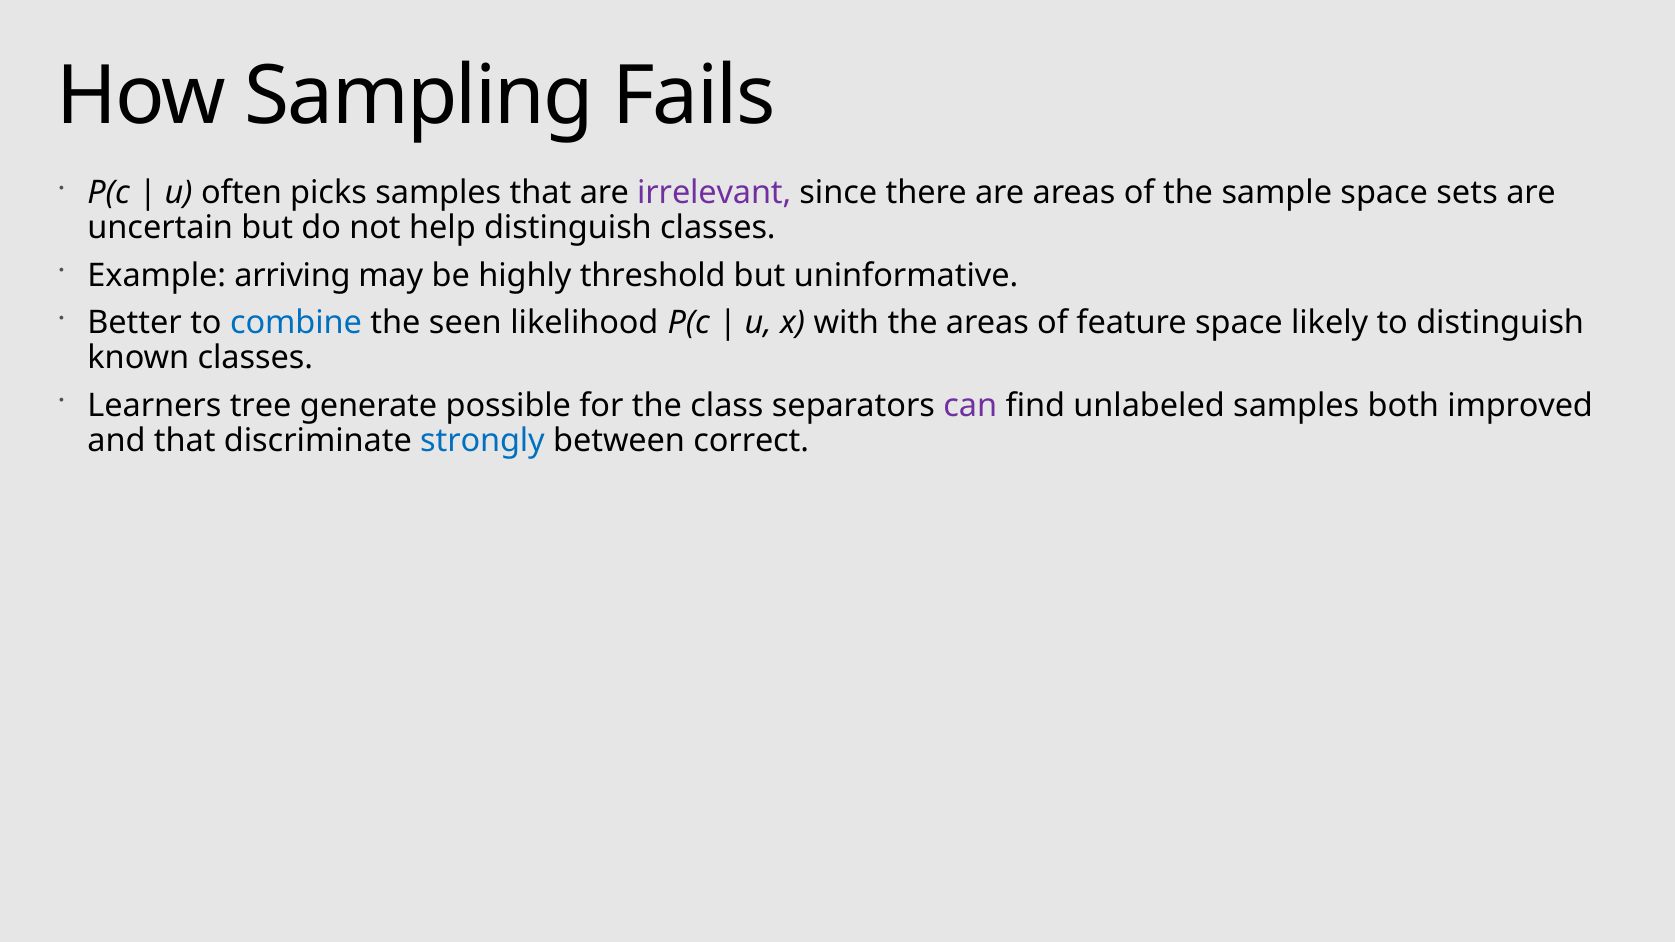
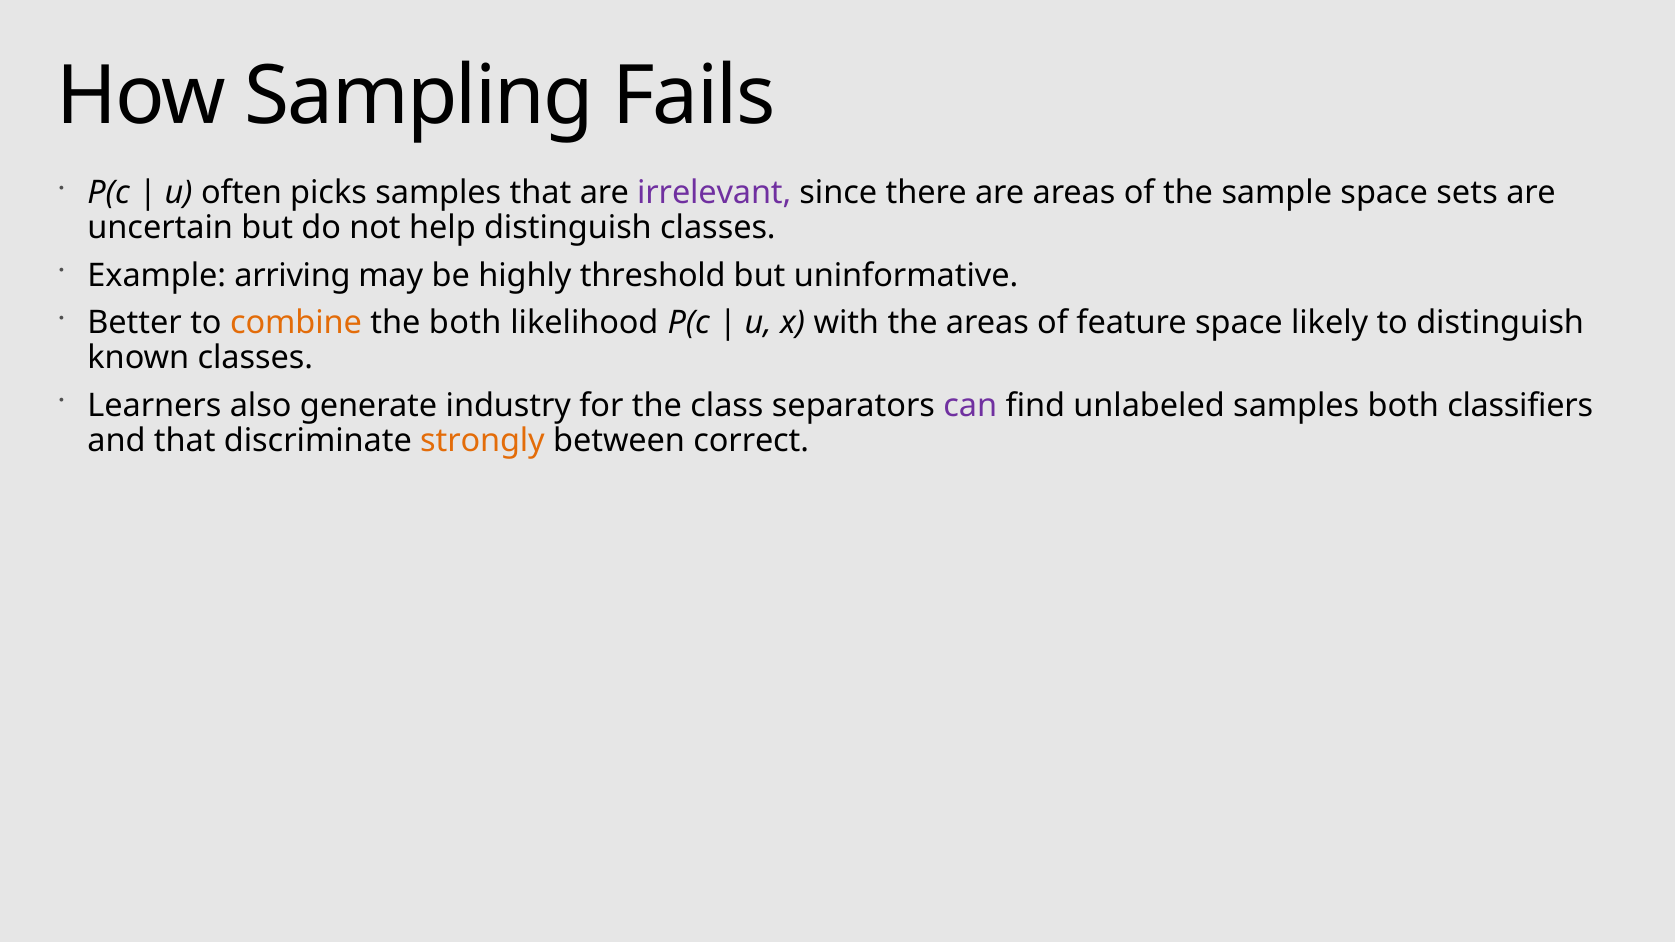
combine colour: blue -> orange
the seen: seen -> both
tree: tree -> also
possible: possible -> industry
improved: improved -> classifiers
strongly colour: blue -> orange
